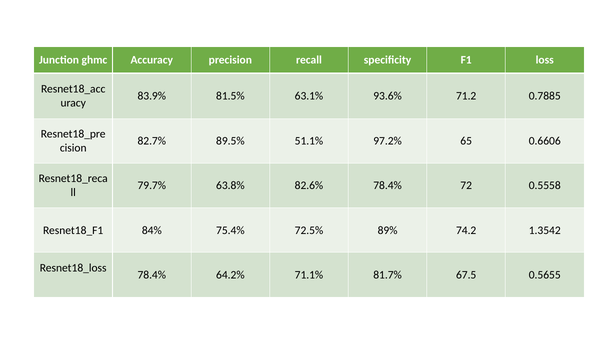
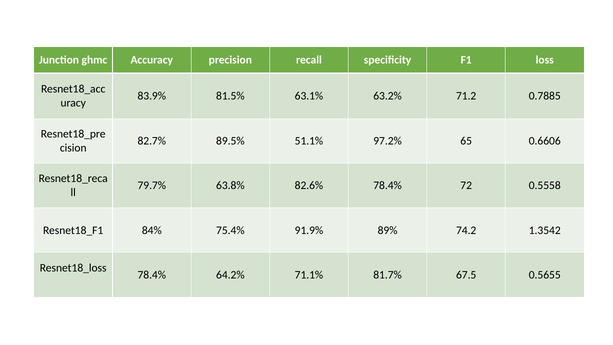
93.6%: 93.6% -> 63.2%
72.5%: 72.5% -> 91.9%
